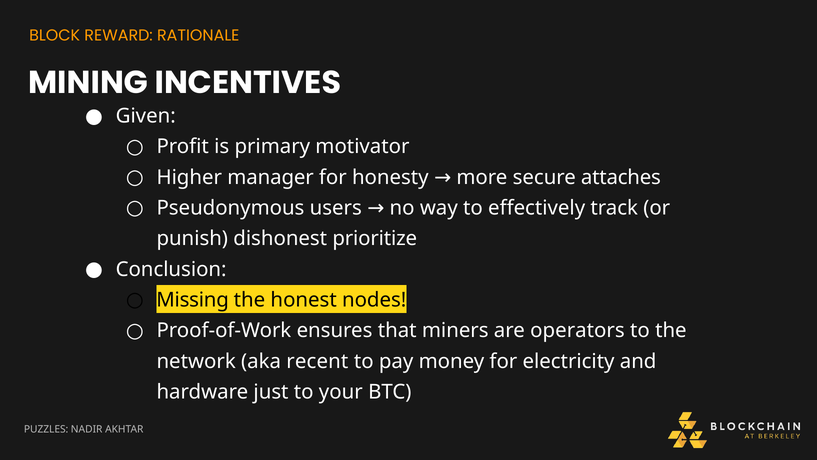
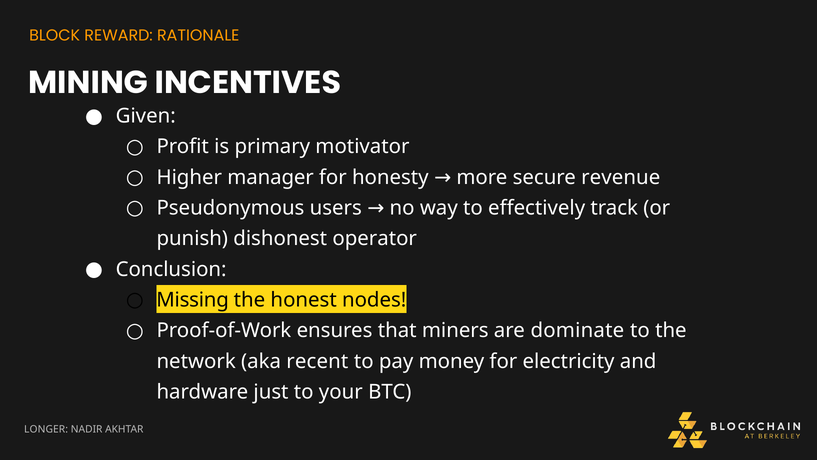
attaches: attaches -> revenue
prioritize: prioritize -> operator
operators: operators -> dominate
PUZZLES: PUZZLES -> LONGER
